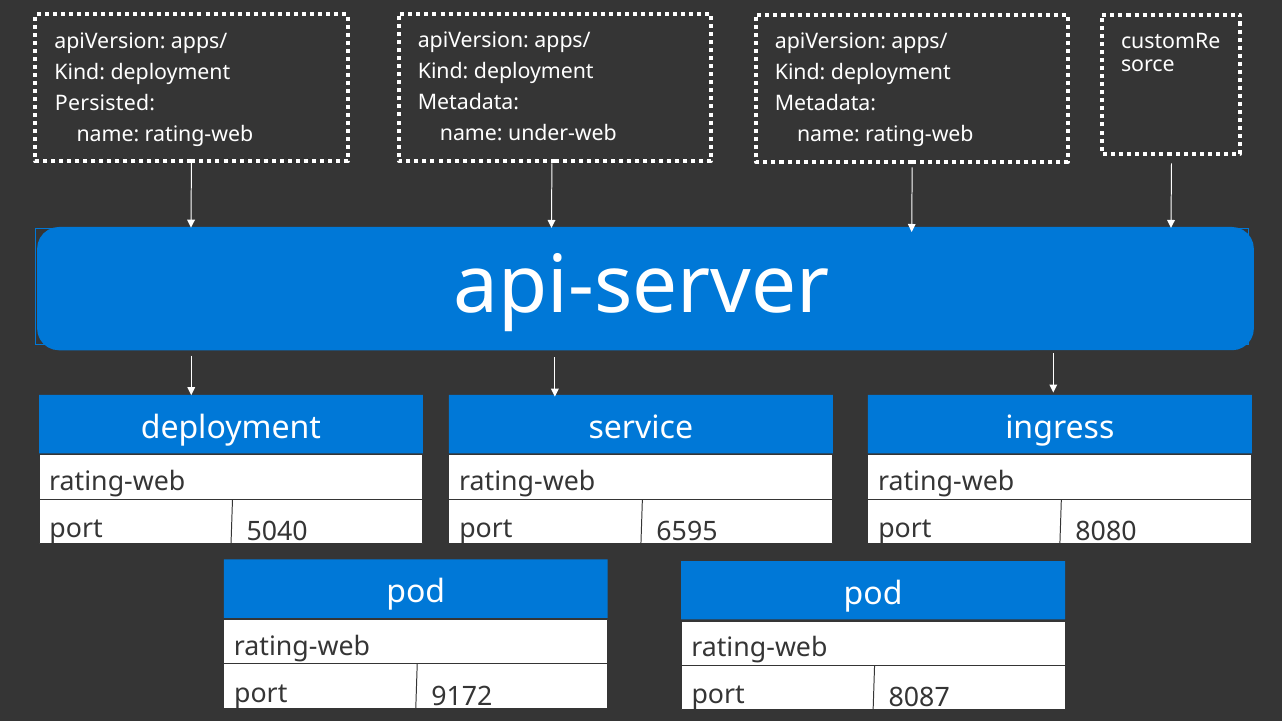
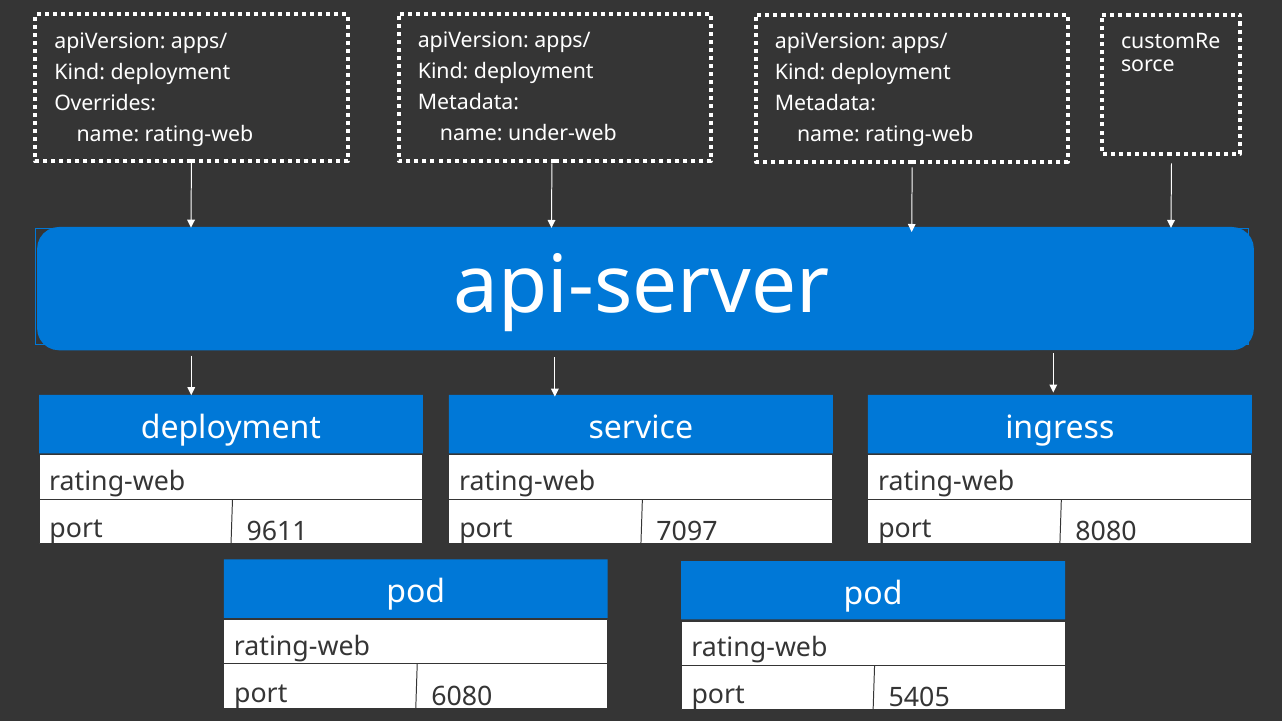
Persisted: Persisted -> Overrides
5040: 5040 -> 9611
6595: 6595 -> 7097
9172: 9172 -> 6080
8087: 8087 -> 5405
